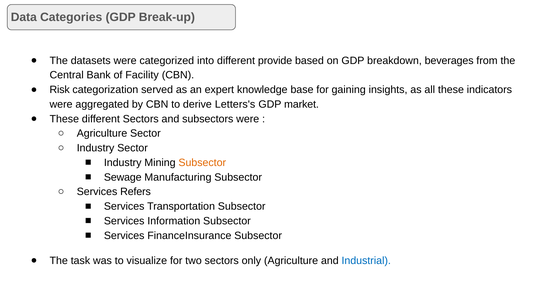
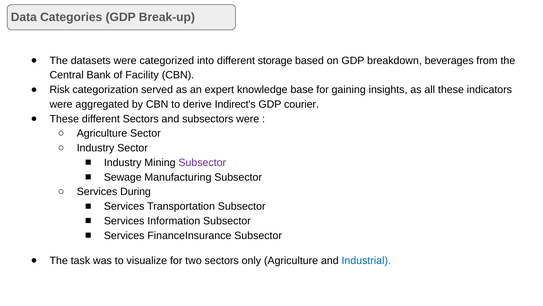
provide: provide -> storage
Letters's: Letters's -> Indirect's
market: market -> courier
Subsector at (202, 162) colour: orange -> purple
Refers: Refers -> During
